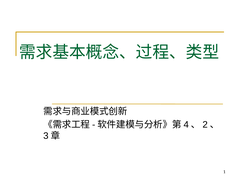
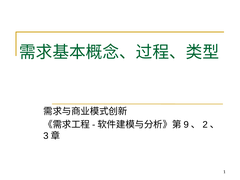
4: 4 -> 9
